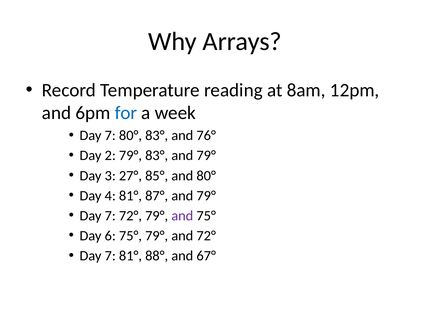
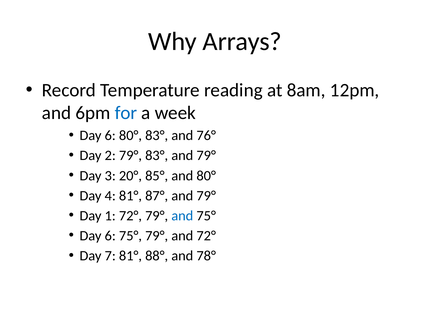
7 at (110, 136): 7 -> 6
27°: 27° -> 20°
7 at (110, 216): 7 -> 1
and at (182, 216) colour: purple -> blue
67°: 67° -> 78°
